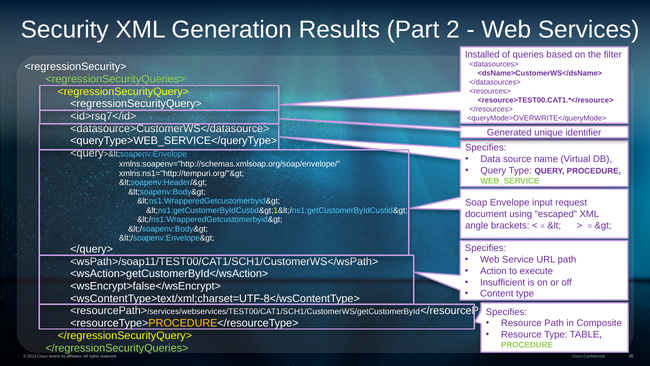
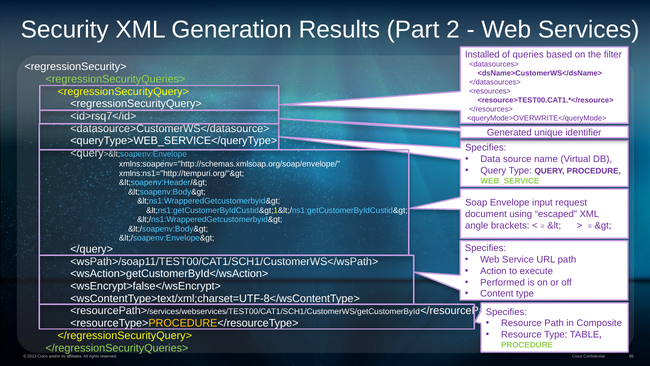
Insufficient: Insufficient -> Performed
